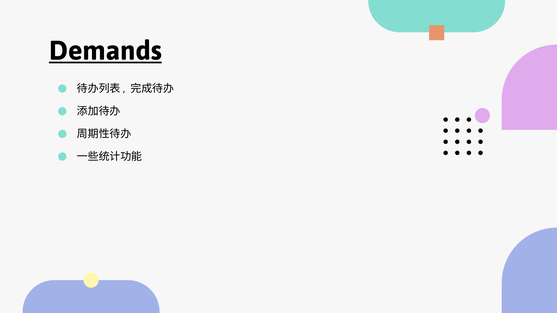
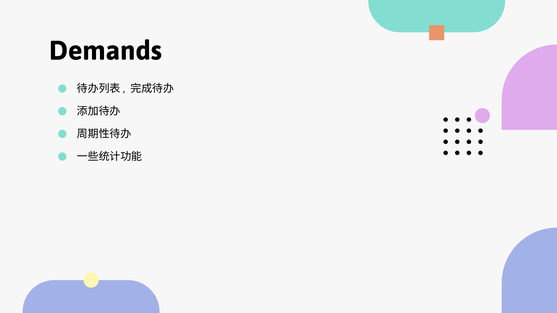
Demands underline: present -> none
